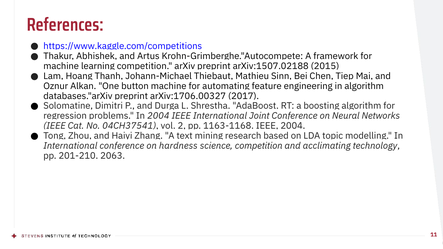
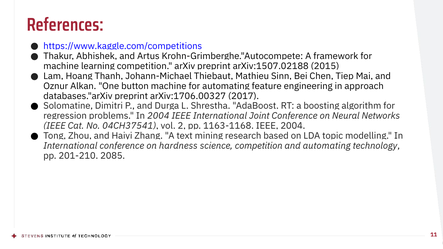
in algorithm: algorithm -> approach
and acclimating: acclimating -> automating
2063: 2063 -> 2085
